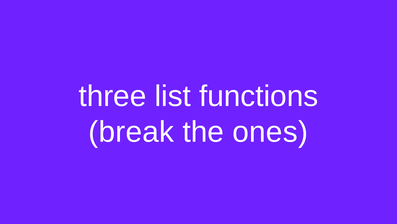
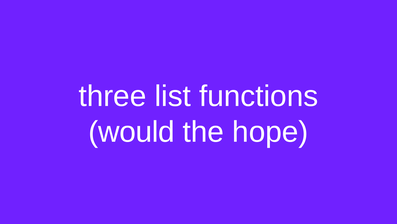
break: break -> would
ones: ones -> hope
